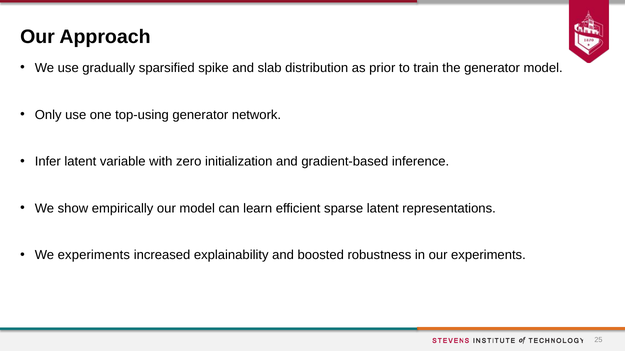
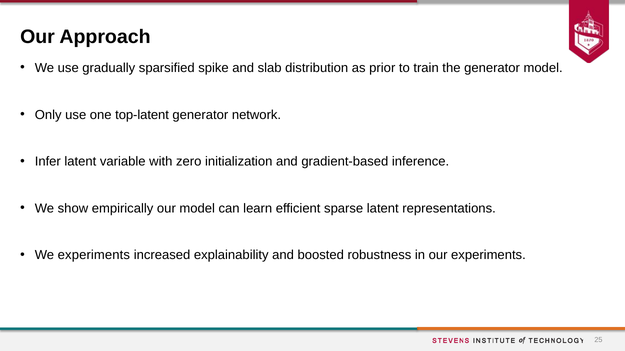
top-using: top-using -> top-latent
